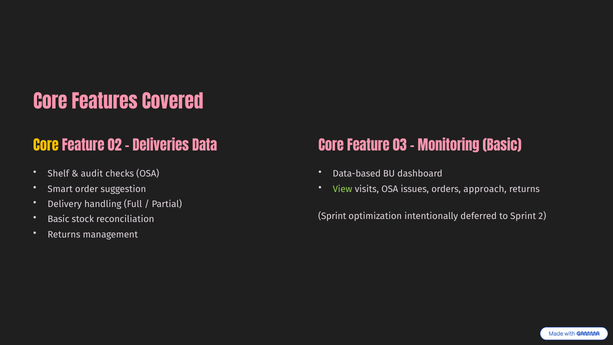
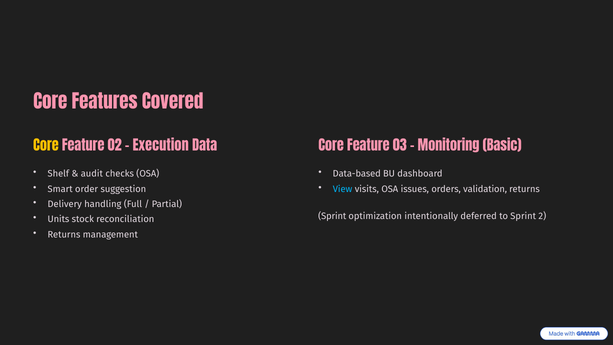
Deliveries: Deliveries -> Execution
View colour: light green -> light blue
approach: approach -> validation
Basic at (58, 219): Basic -> Units
